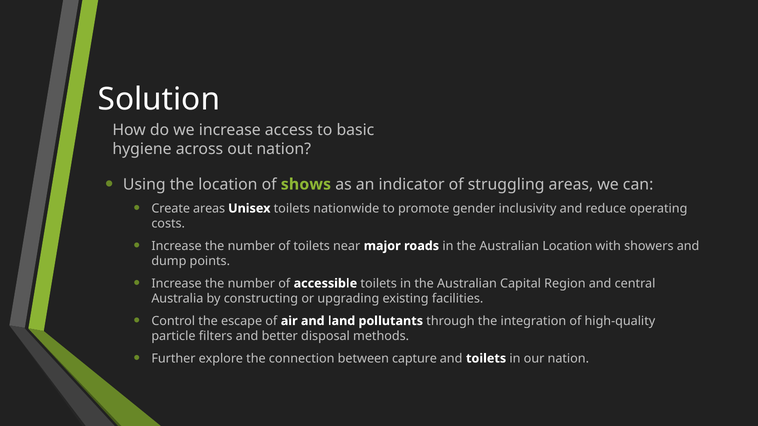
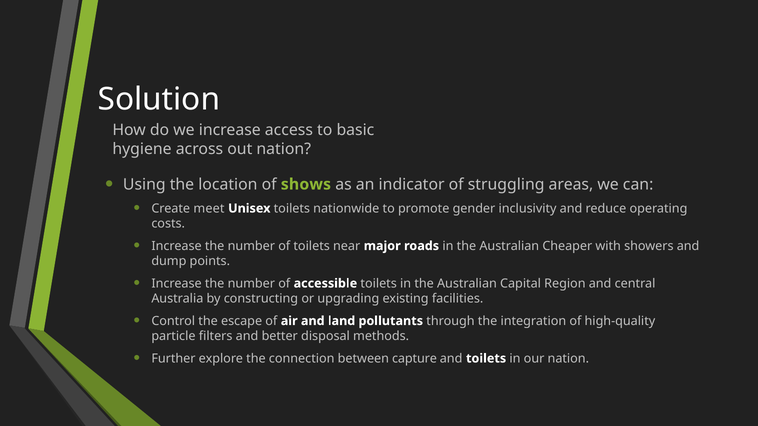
Create areas: areas -> meet
Australian Location: Location -> Cheaper
